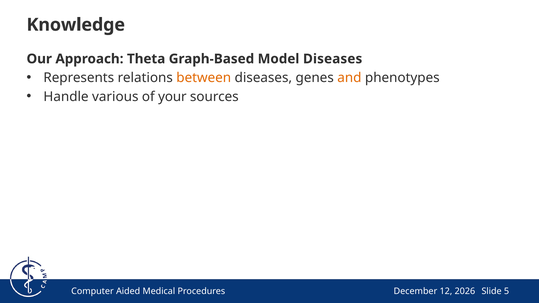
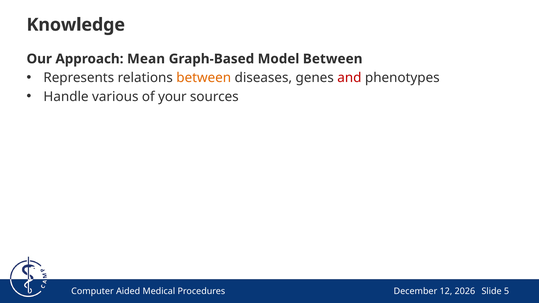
Theta: Theta -> Mean
Model Diseases: Diseases -> Between
and colour: orange -> red
